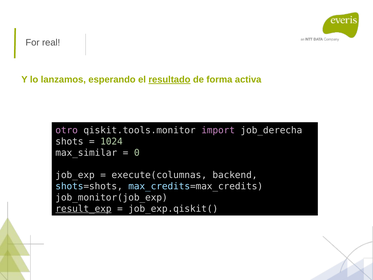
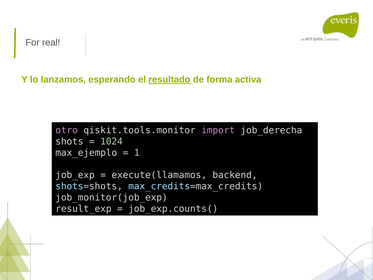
max_similar: max_similar -> max_ejemplo
0: 0 -> 1
execute(columnas: execute(columnas -> execute(llamamos
result_exp underline: present -> none
job_exp.qiskit(: job_exp.qiskit( -> job_exp.counts(
